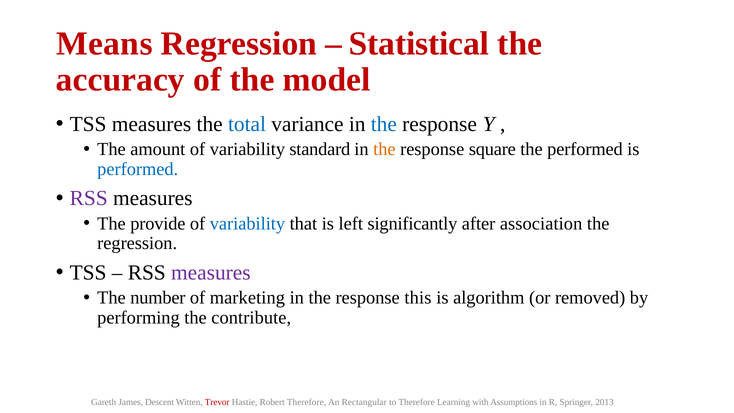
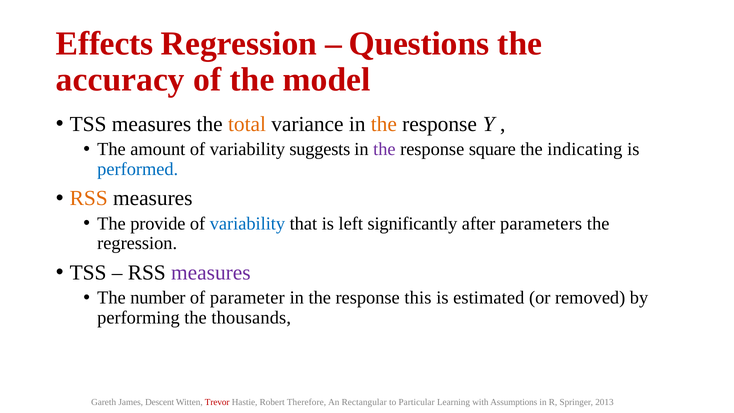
Means: Means -> Effects
Statistical: Statistical -> Questions
total colour: blue -> orange
the at (384, 124) colour: blue -> orange
standard: standard -> suggests
the at (384, 149) colour: orange -> purple
the performed: performed -> indicating
RSS at (89, 198) colour: purple -> orange
association: association -> parameters
marketing: marketing -> parameter
algorithm: algorithm -> estimated
contribute: contribute -> thousands
to Therefore: Therefore -> Particular
